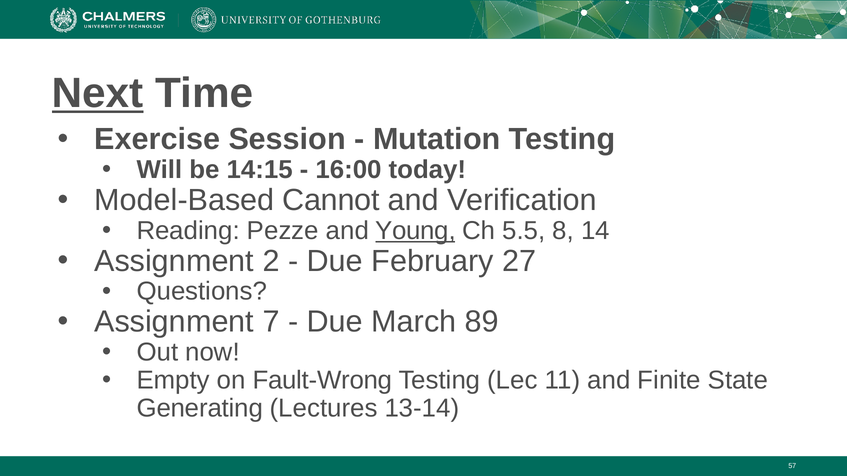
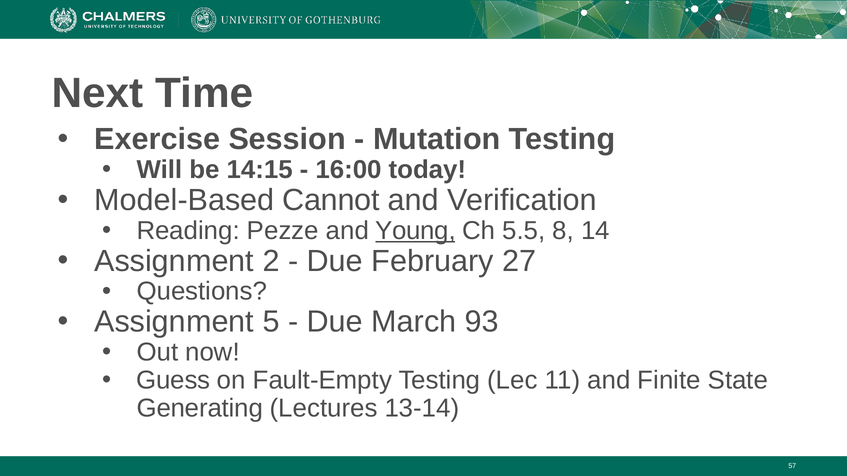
Next underline: present -> none
7: 7 -> 5
89: 89 -> 93
Empty: Empty -> Guess
Fault-Wrong: Fault-Wrong -> Fault-Empty
